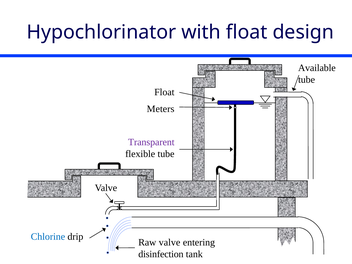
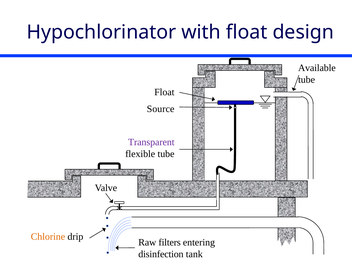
Meters: Meters -> Source
Chlorine colour: blue -> orange
Raw valve: valve -> filters
